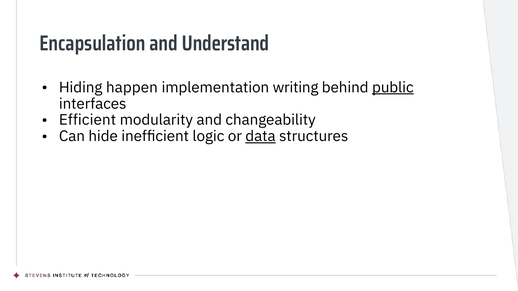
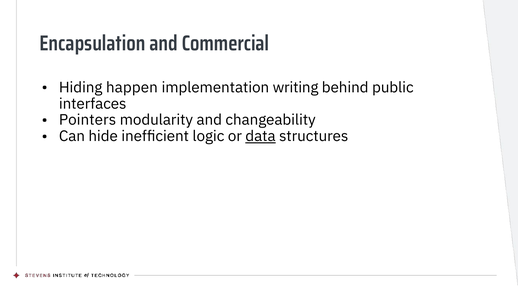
Understand: Understand -> Commercial
public underline: present -> none
Efficient: Efficient -> Pointers
